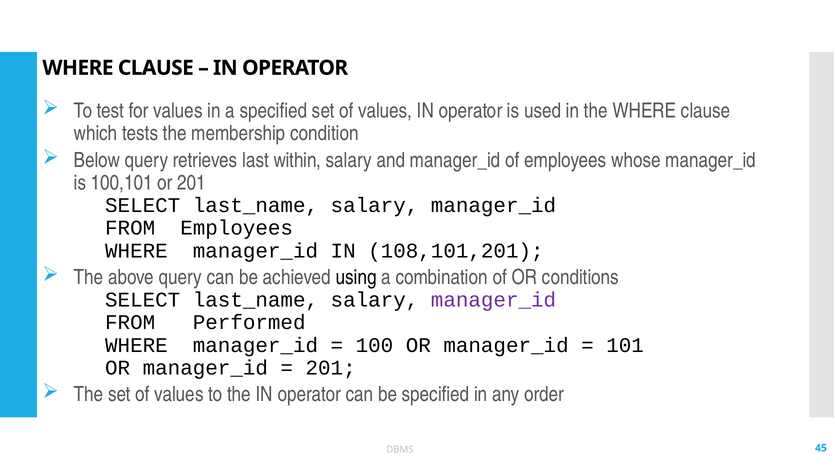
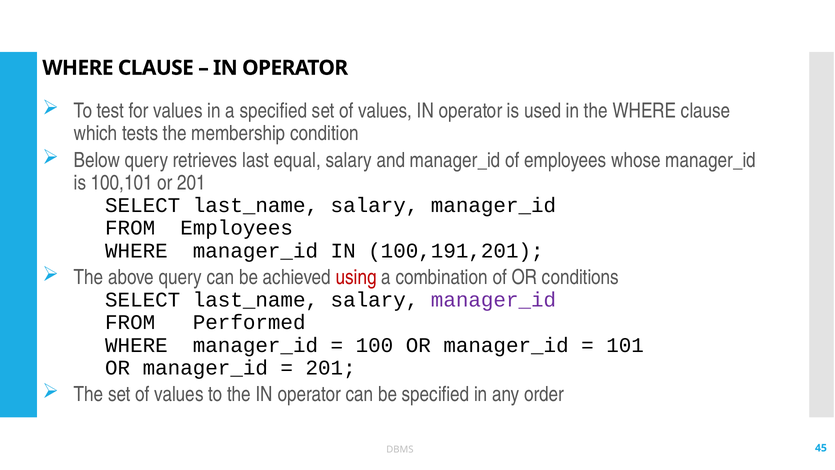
within: within -> equal
108,101,201: 108,101,201 -> 100,191,201
using colour: black -> red
